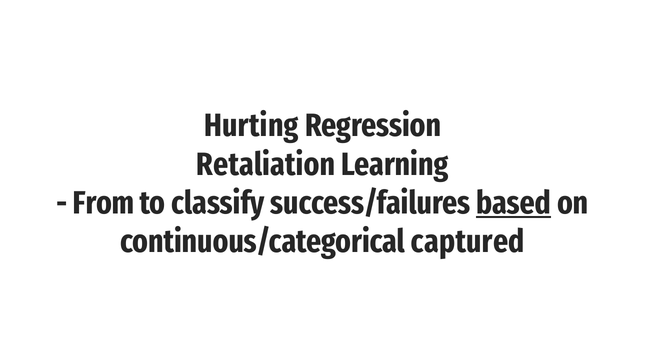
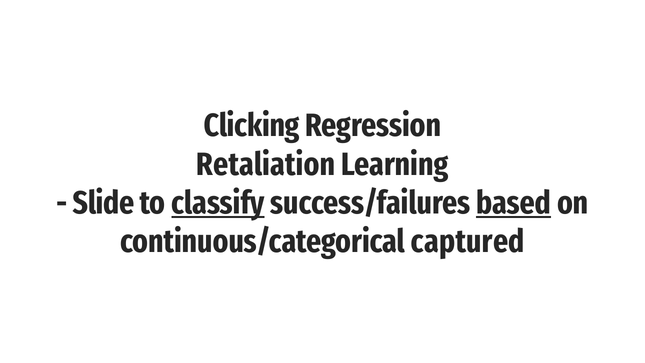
Hurting: Hurting -> Clicking
From: From -> Slide
classify underline: none -> present
